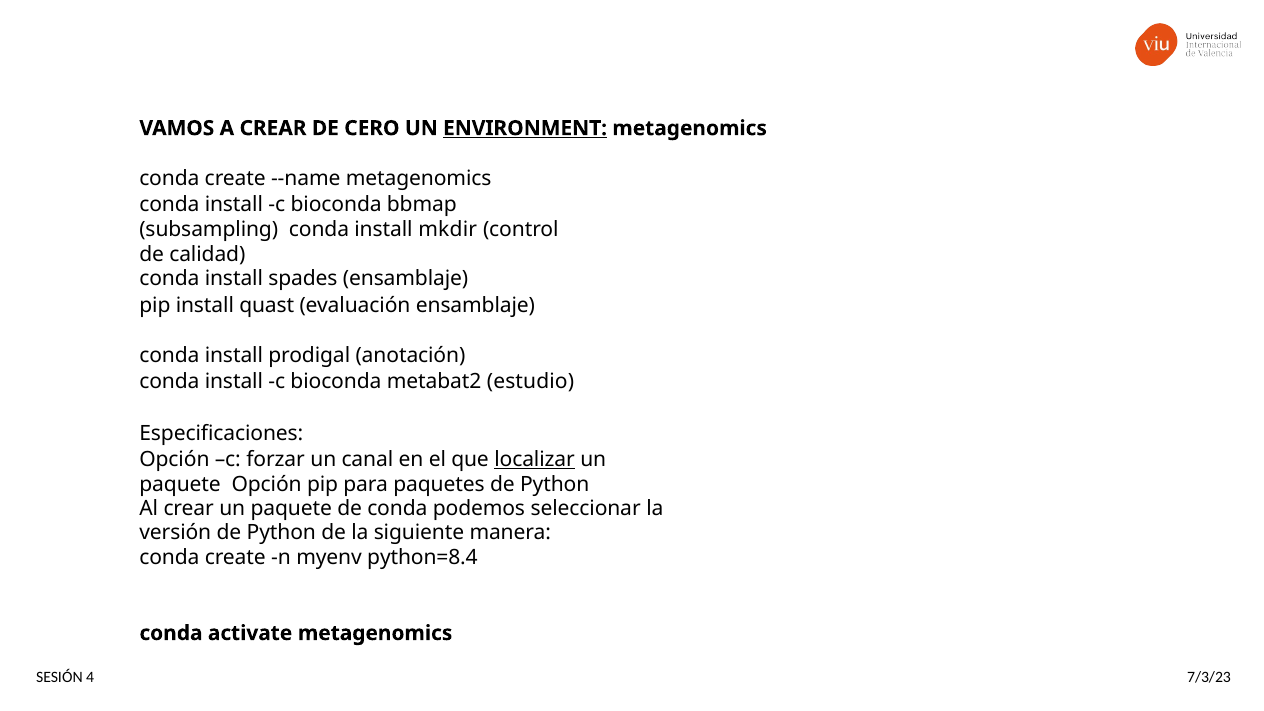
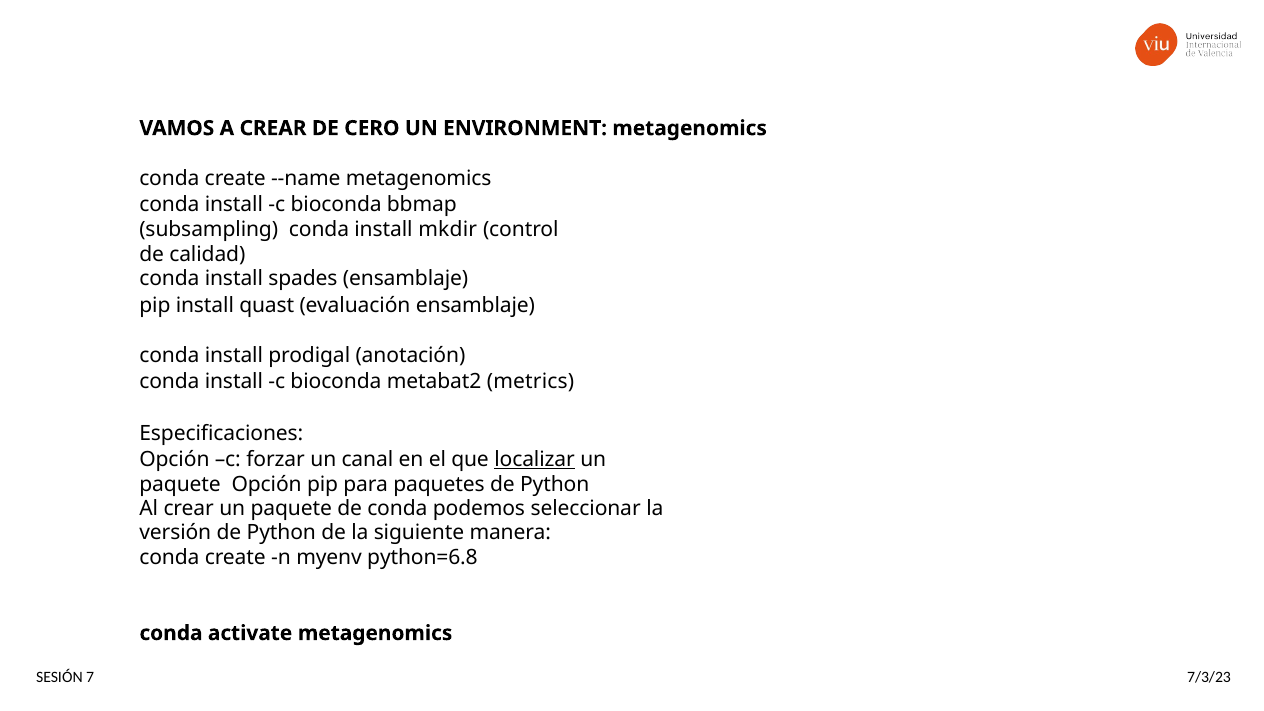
ENVIRONMENT underline: present -> none
estudio: estudio -> metrics
python=8.4: python=8.4 -> python=6.8
4: 4 -> 7
